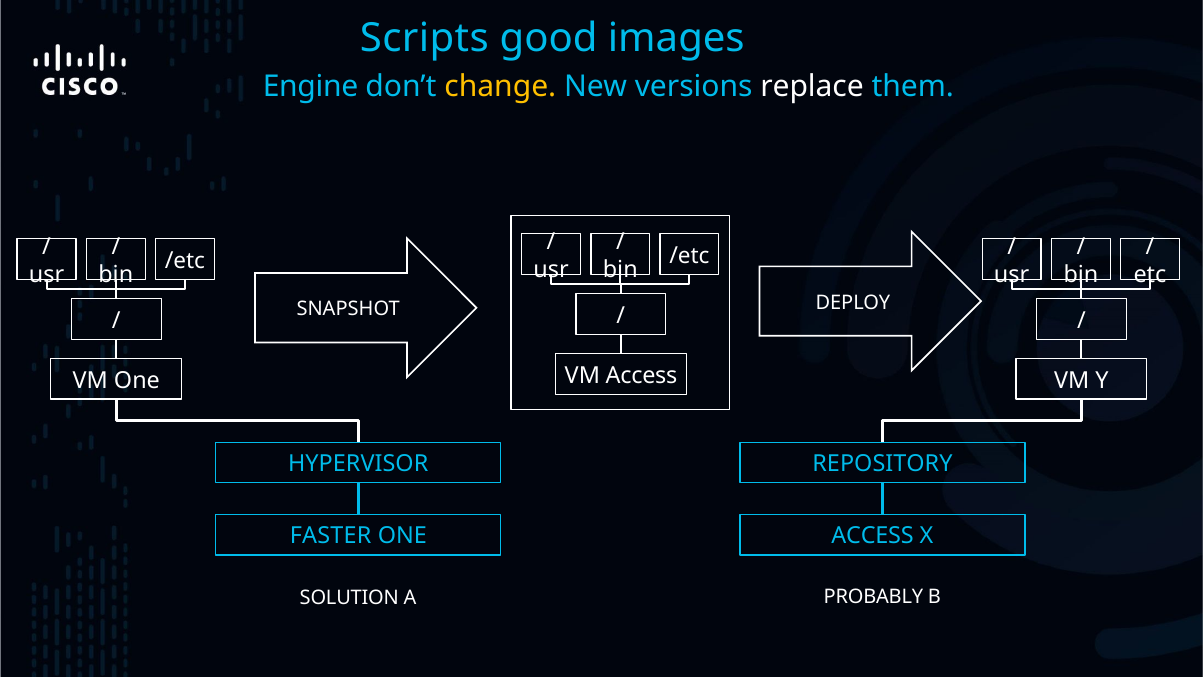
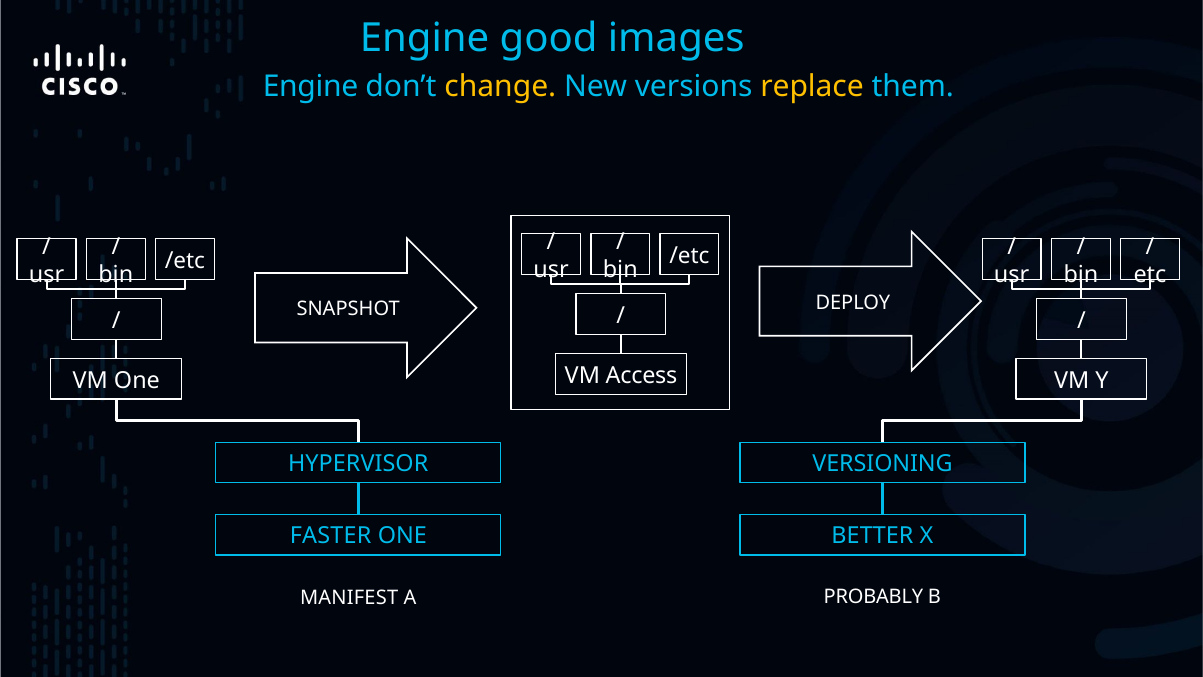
Scripts at (424, 39): Scripts -> Engine
replace colour: white -> yellow
REPOSITORY: REPOSITORY -> VERSIONING
ACCESS at (873, 536): ACCESS -> BETTER
SOLUTION: SOLUTION -> MANIFEST
